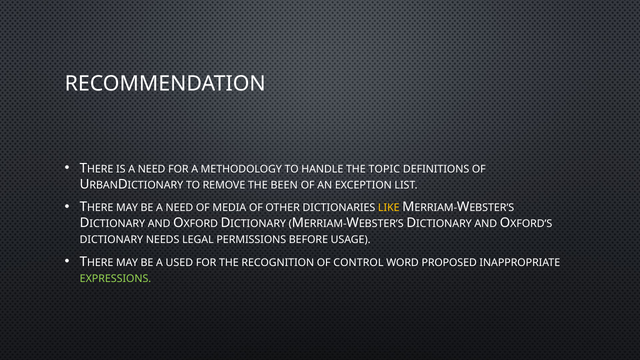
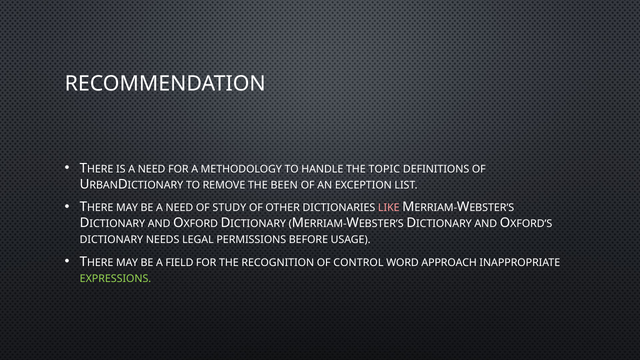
MEDIA: MEDIA -> STUDY
LIKE colour: yellow -> pink
USED: USED -> FIELD
PROPOSED: PROPOSED -> APPROACH
